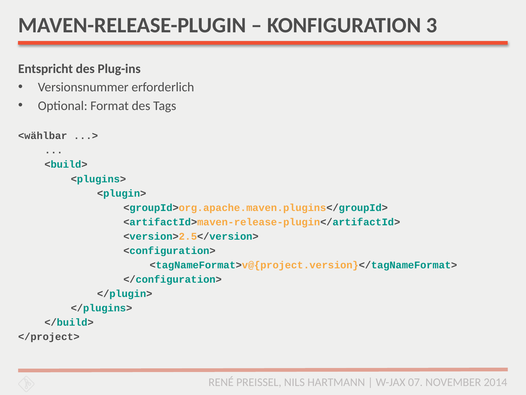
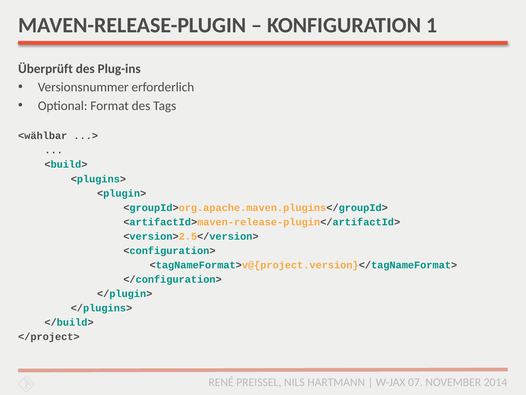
3: 3 -> 1
Entspricht: Entspricht -> Überprüft
